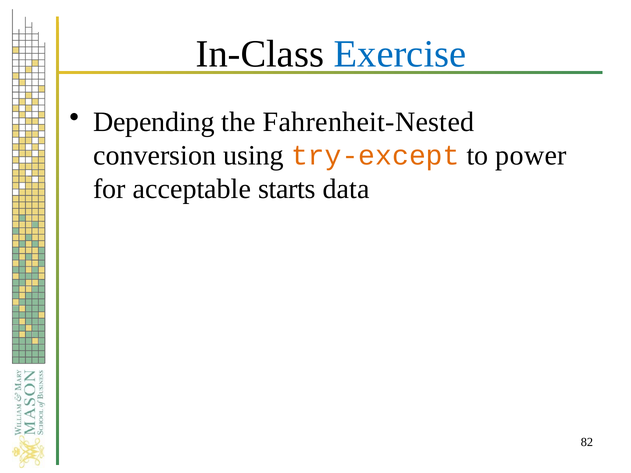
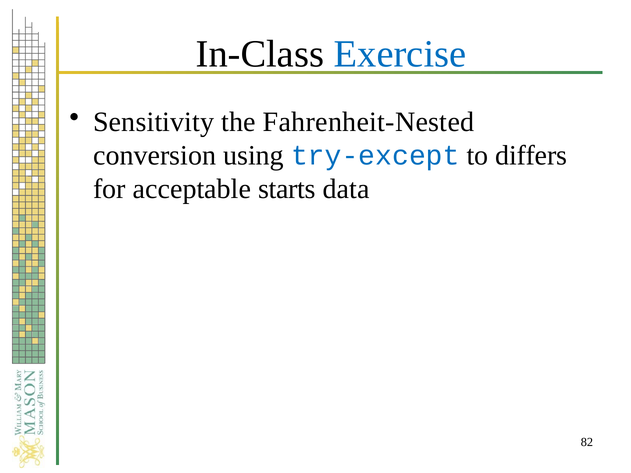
Depending: Depending -> Sensitivity
try-except colour: orange -> blue
power: power -> differs
